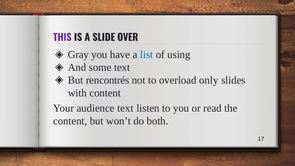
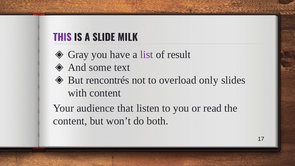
OVER: OVER -> MILK
list colour: blue -> purple
using: using -> result
audience text: text -> that
